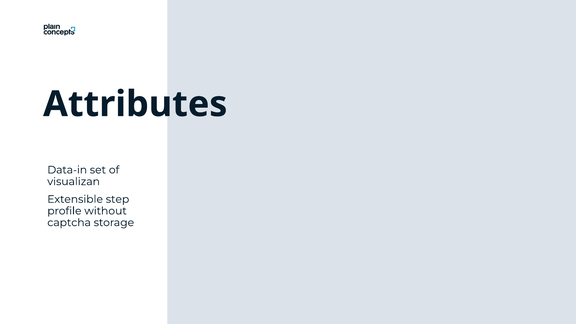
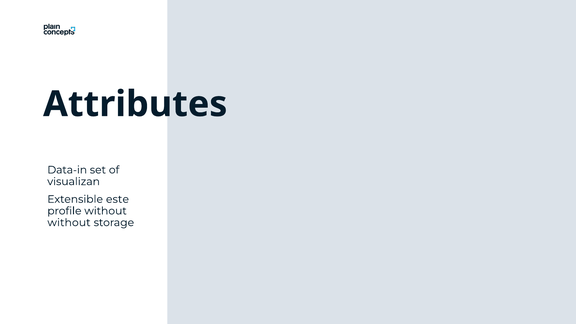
step: step -> este
captcha at (69, 223): captcha -> without
